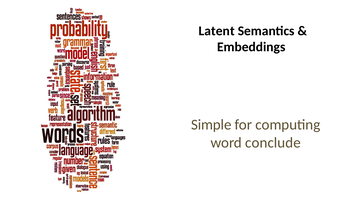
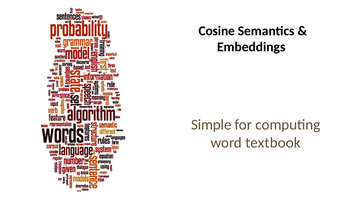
Latent: Latent -> Cosine
conclude: conclude -> textbook
